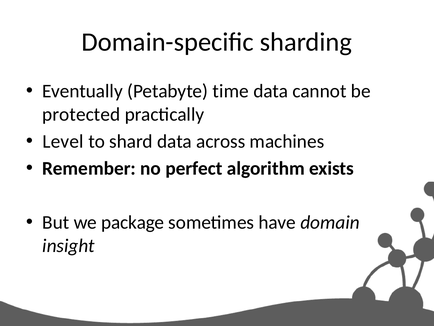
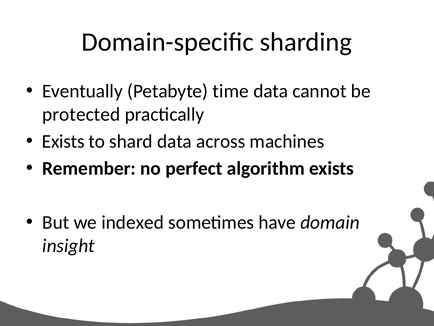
Level at (63, 141): Level -> Exists
package: package -> indexed
